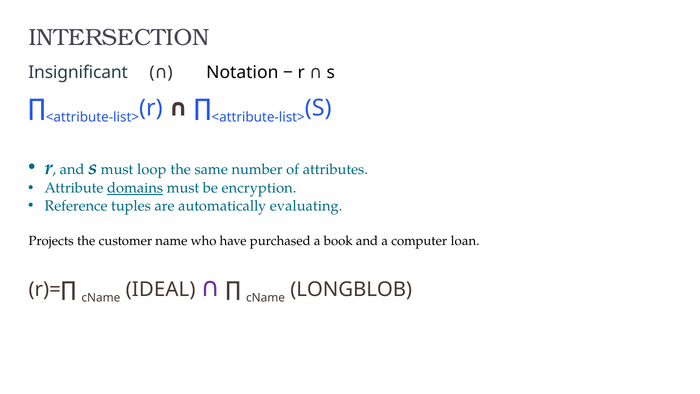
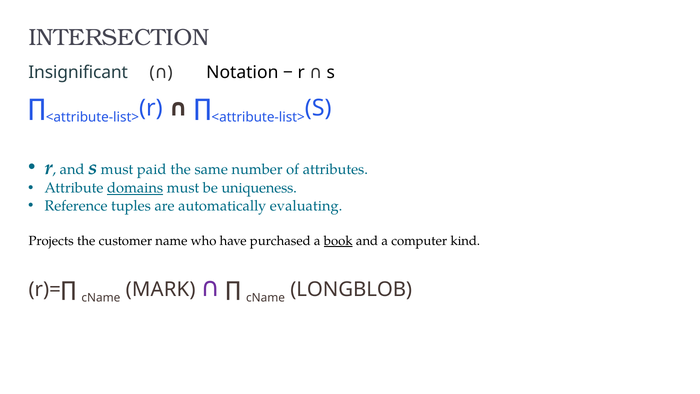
loop: loop -> paid
encryption: encryption -> uniqueness
book underline: none -> present
loan: loan -> kind
IDEAL: IDEAL -> MARK
